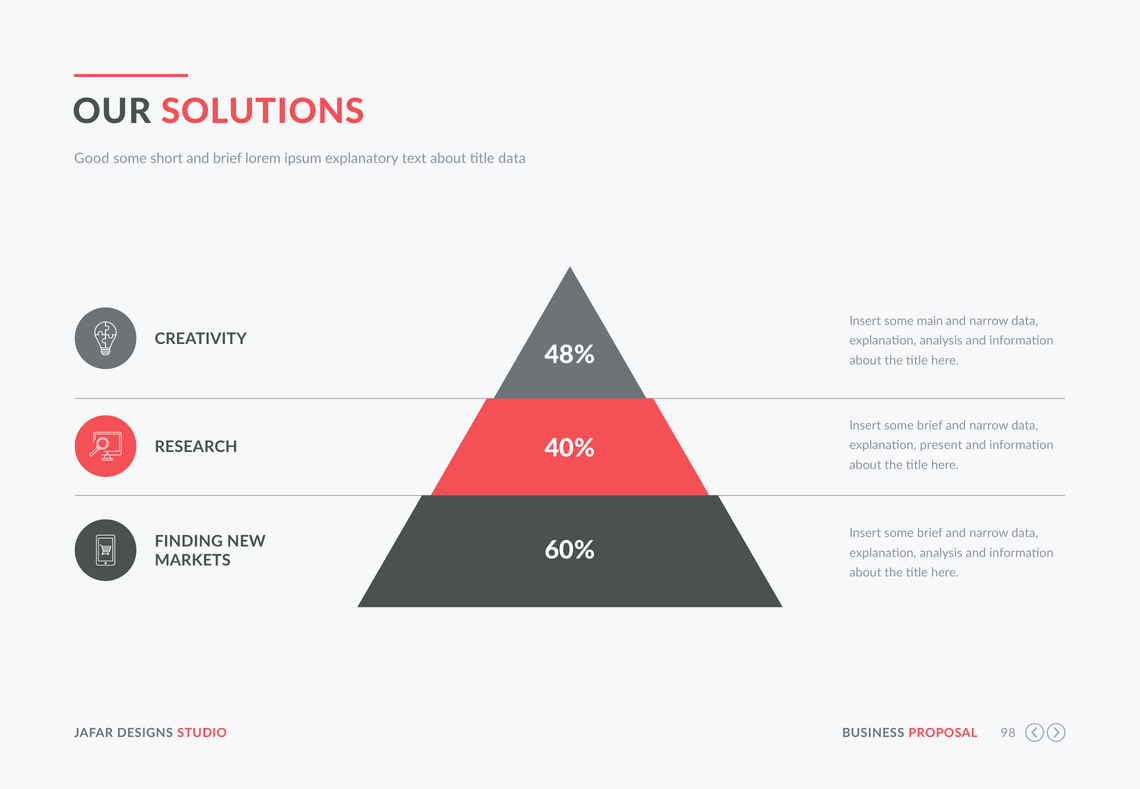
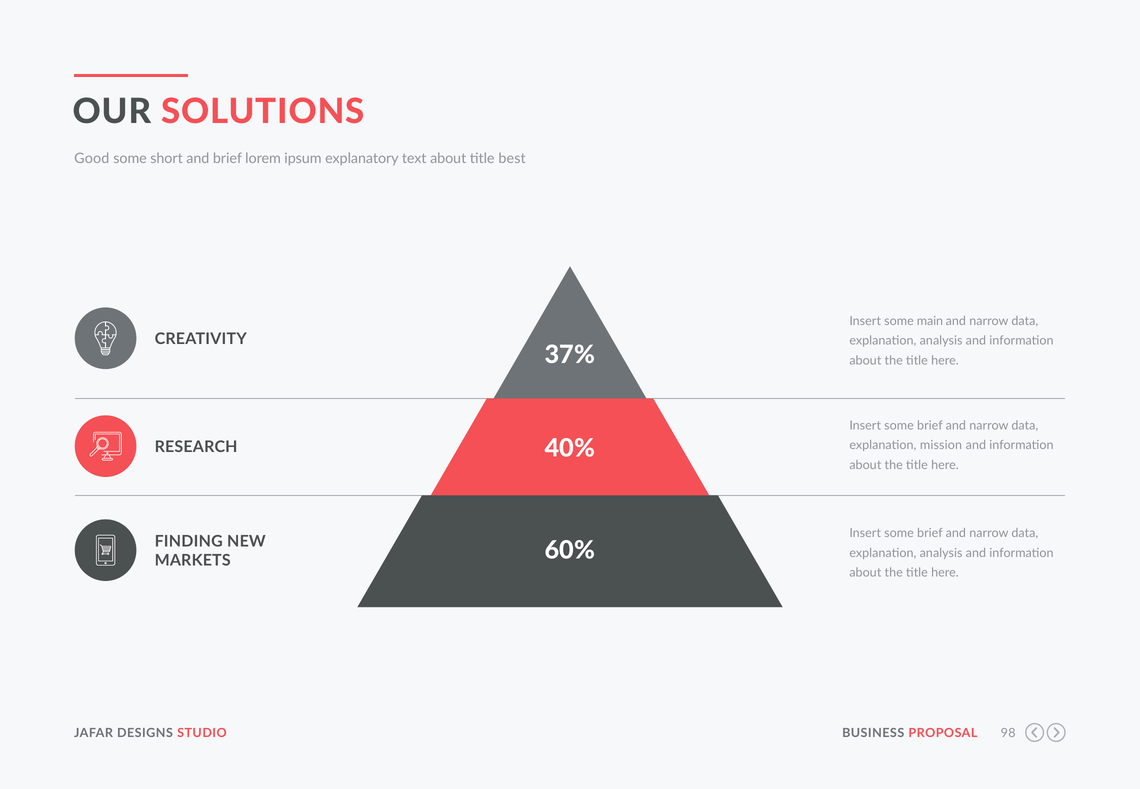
title data: data -> best
48%: 48% -> 37%
present: present -> mission
